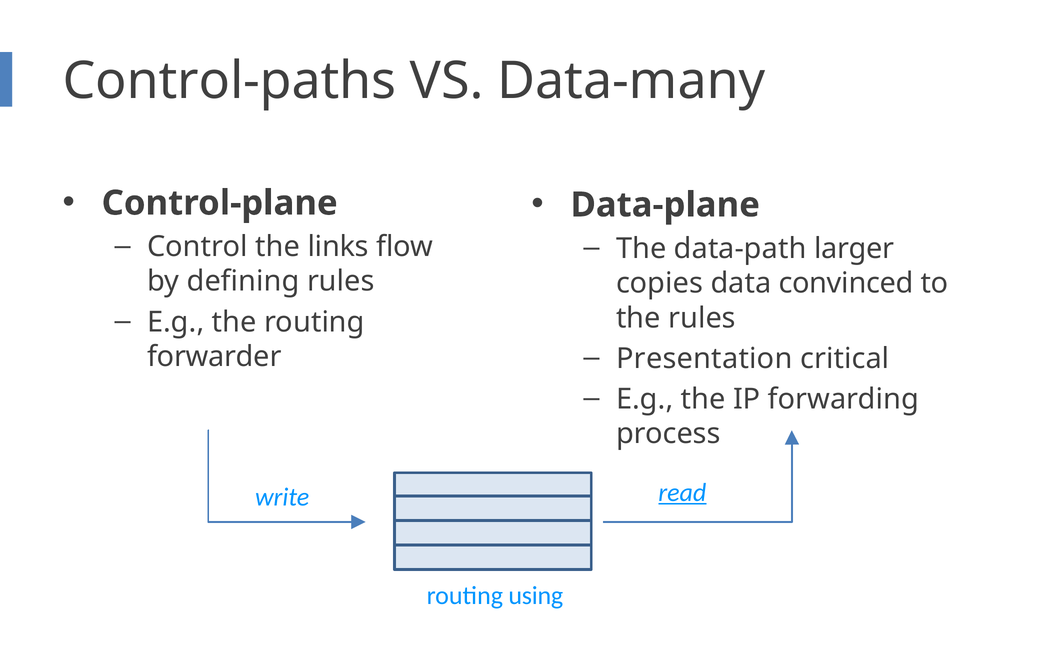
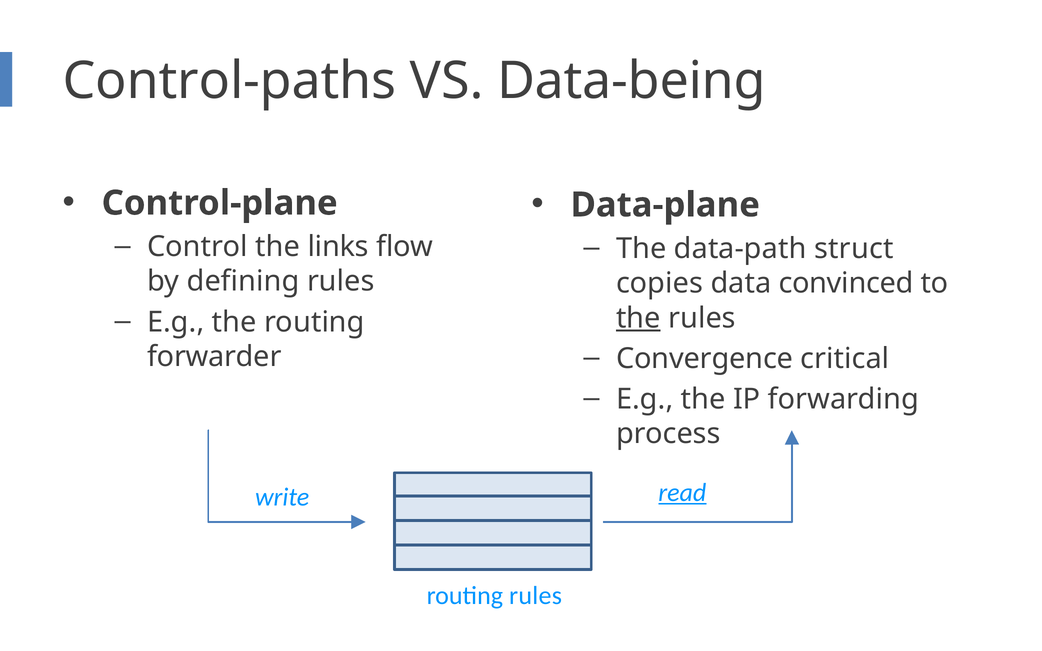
Data-many: Data-many -> Data-being
larger: larger -> struct
the at (638, 318) underline: none -> present
Presentation: Presentation -> Convergence
routing using: using -> rules
